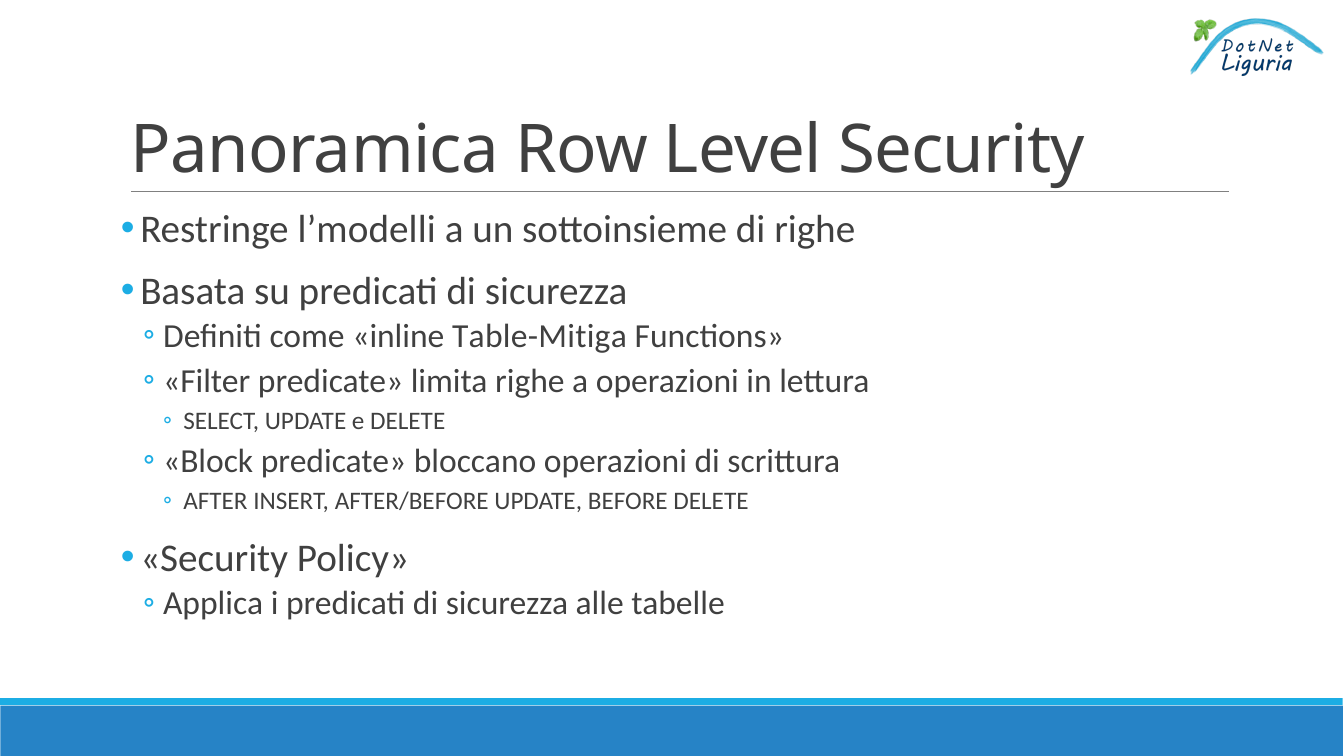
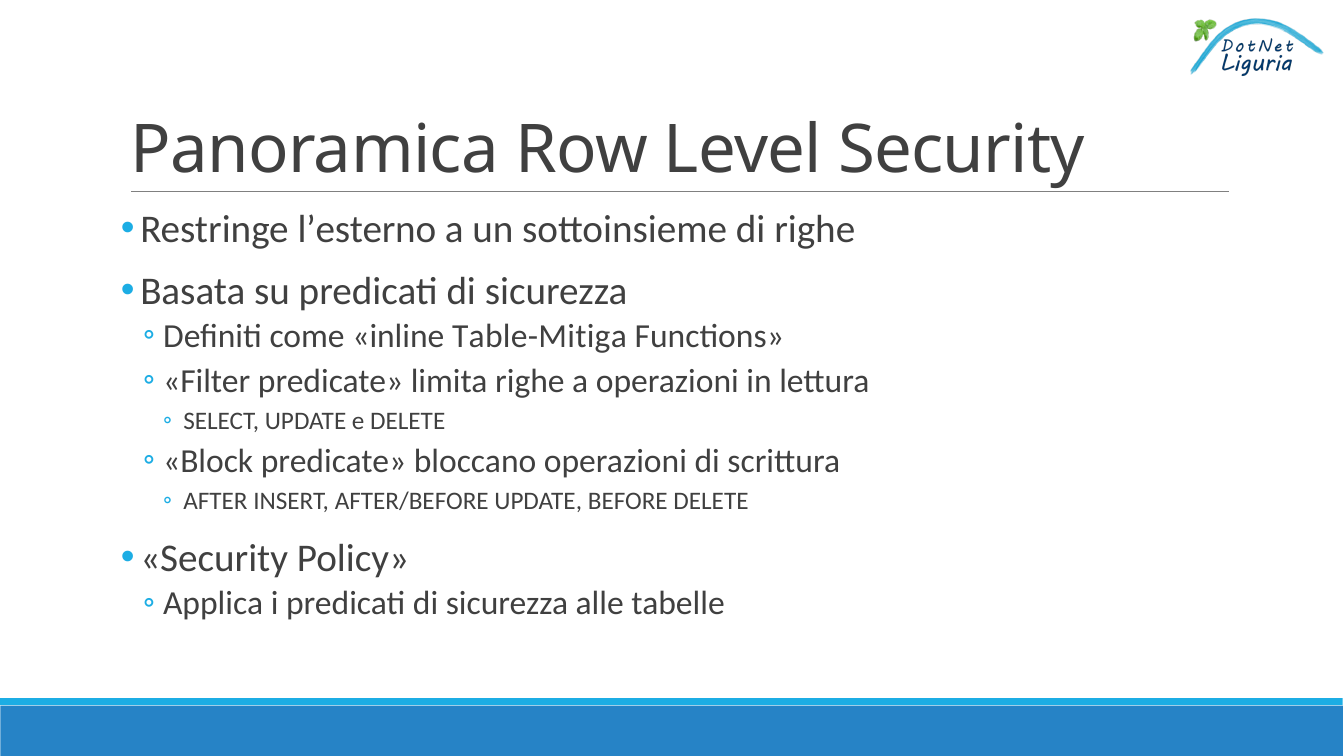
l’modelli: l’modelli -> l’esterno
